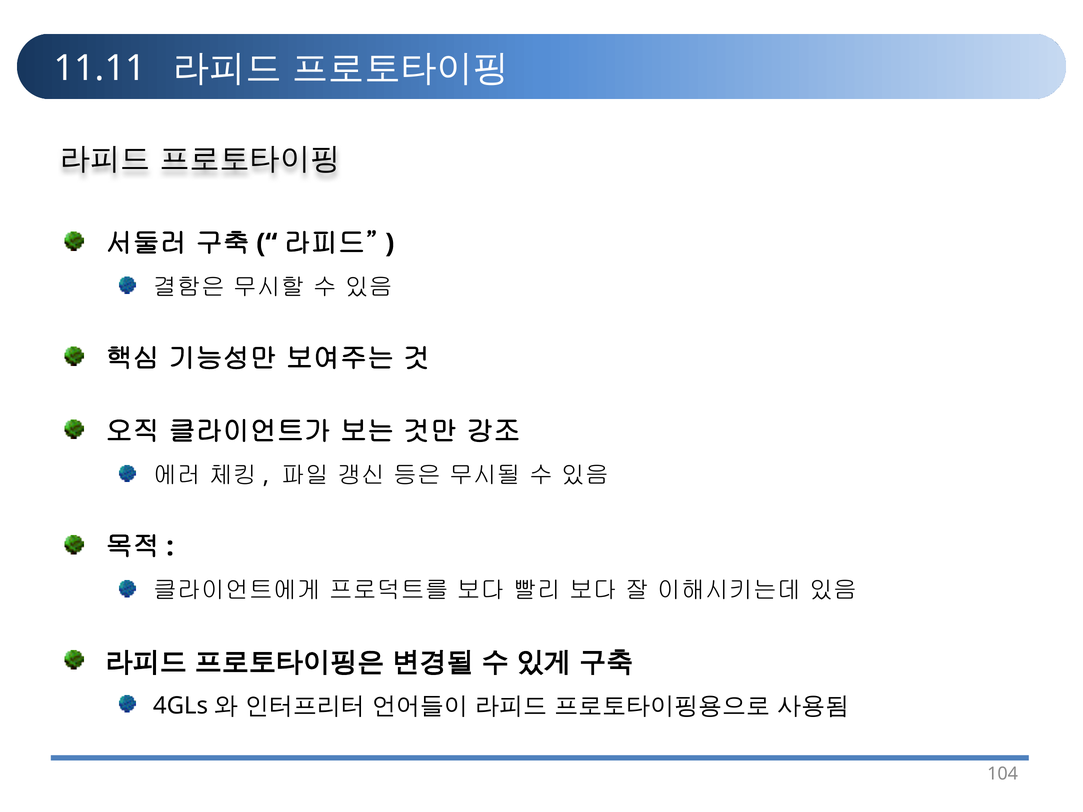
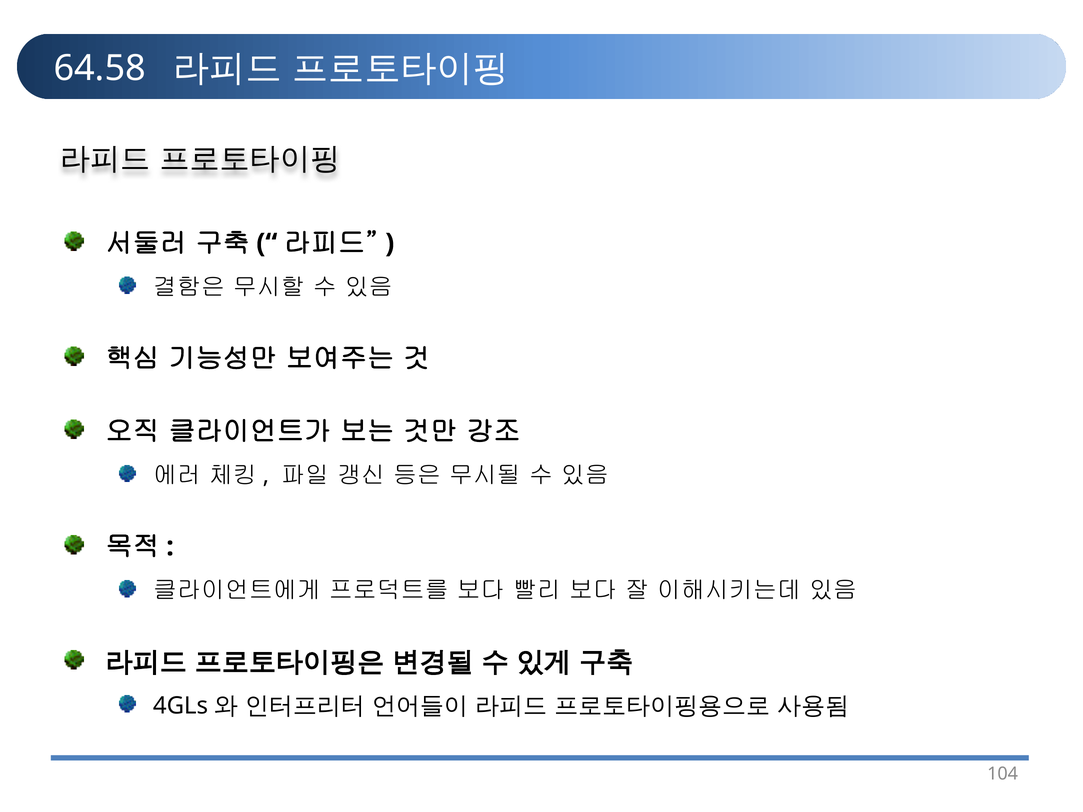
11.11: 11.11 -> 64.58
